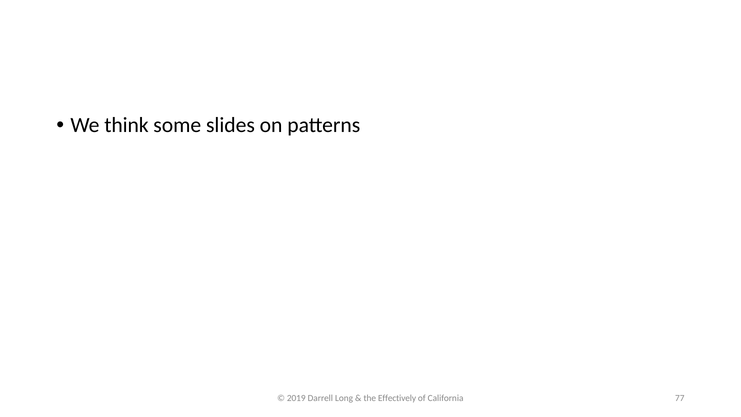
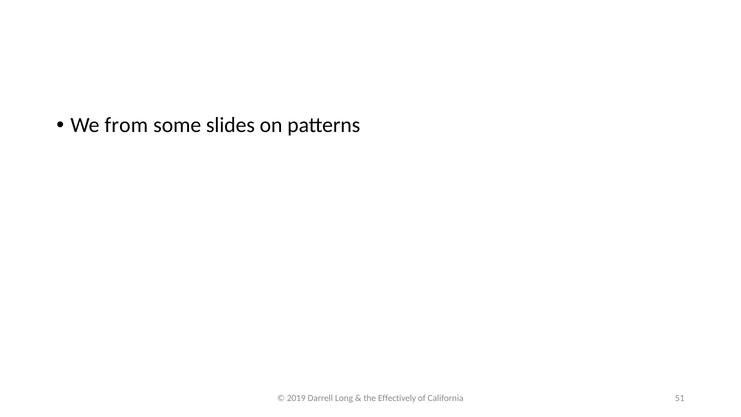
think: think -> from
77: 77 -> 51
